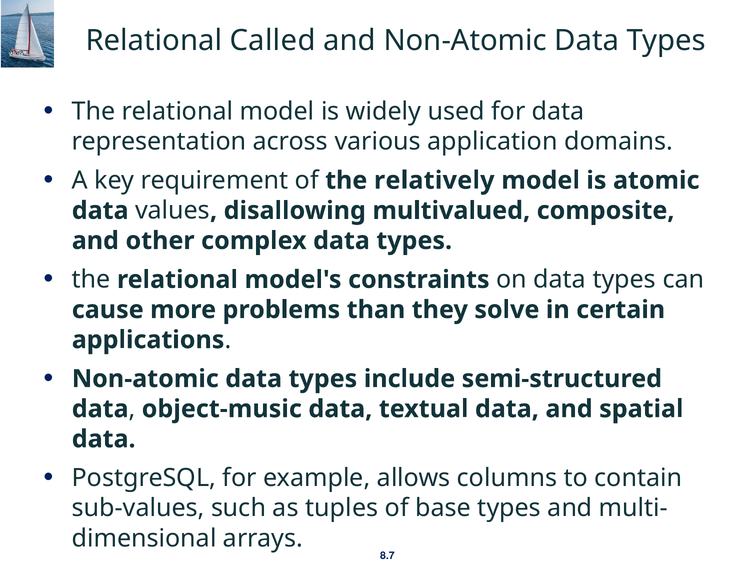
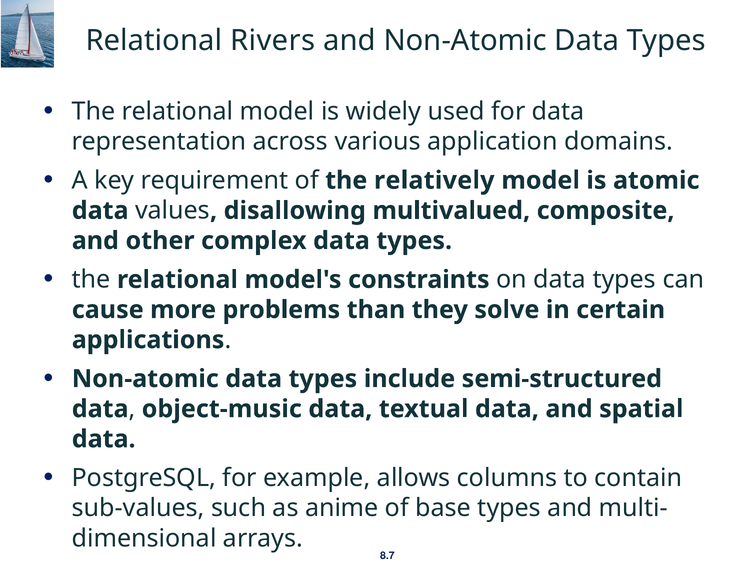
Called: Called -> Rivers
tuples: tuples -> anime
